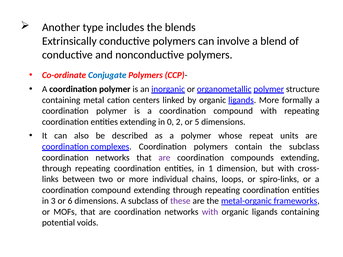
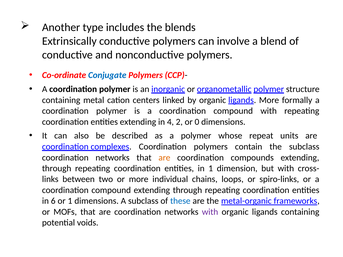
0: 0 -> 4
5: 5 -> 0
are at (164, 158) colour: purple -> orange
3: 3 -> 6
or 6: 6 -> 1
these colour: purple -> blue
